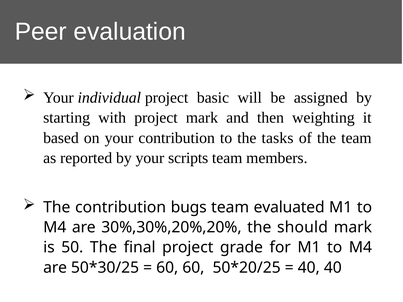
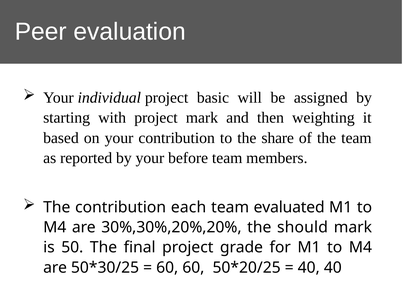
tasks: tasks -> share
scripts: scripts -> before
bugs: bugs -> each
